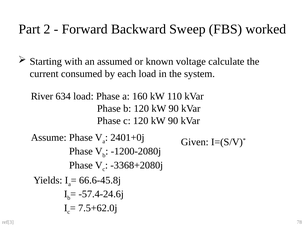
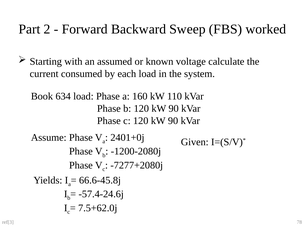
River: River -> Book
-3368+2080j: -3368+2080j -> -7277+2080j
